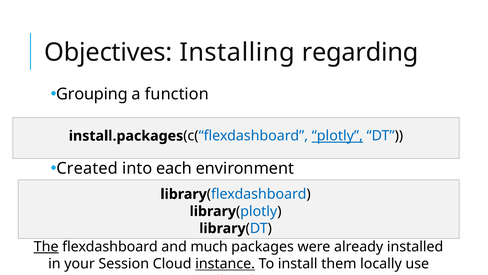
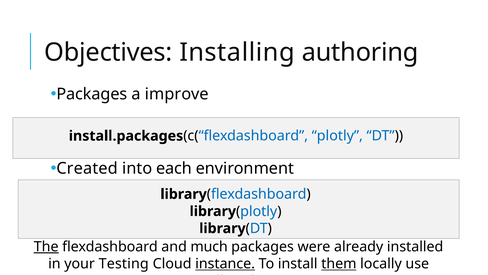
regarding: regarding -> authoring
Grouping at (92, 94): Grouping -> Packages
function: function -> improve
plotly at (337, 136) underline: present -> none
Session: Session -> Testing
them underline: none -> present
